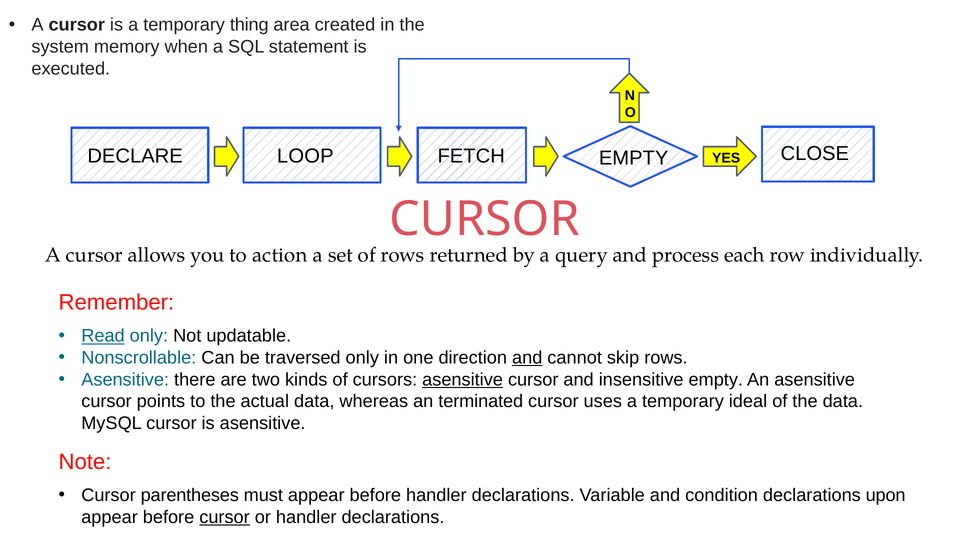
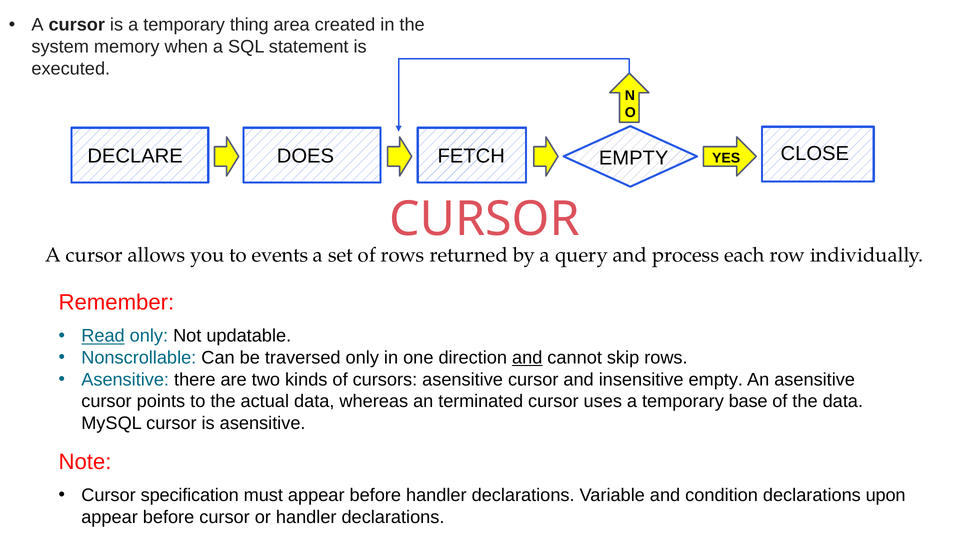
LOOP: LOOP -> DOES
action: action -> events
asensitive at (463, 380) underline: present -> none
ideal: ideal -> base
parentheses: parentheses -> specification
cursor at (225, 517) underline: present -> none
